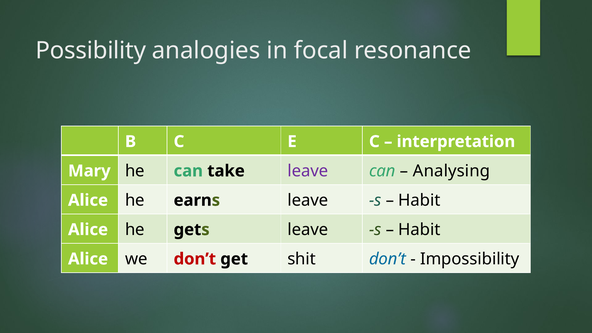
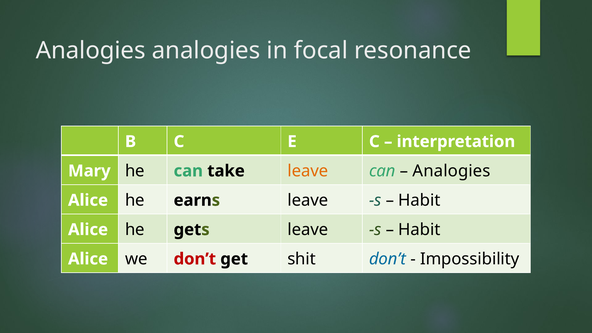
Possibility at (91, 51): Possibility -> Analogies
leave at (308, 171) colour: purple -> orange
Analysing at (452, 171): Analysing -> Analogies
